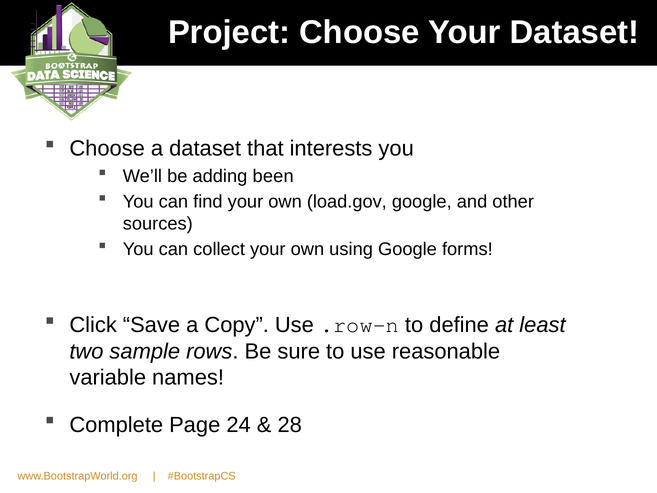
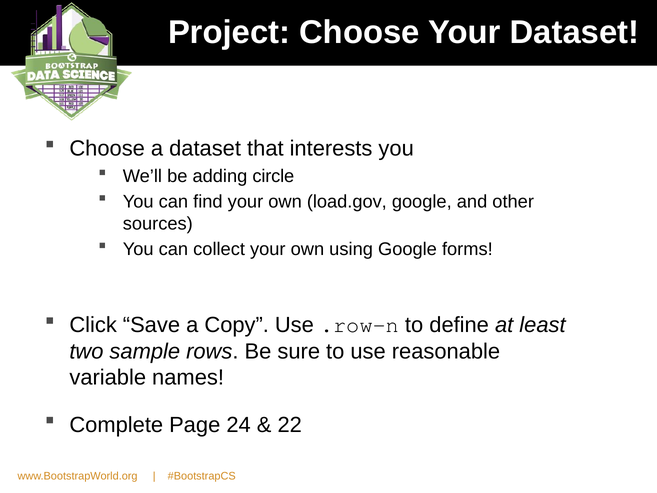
been: been -> circle
28: 28 -> 22
